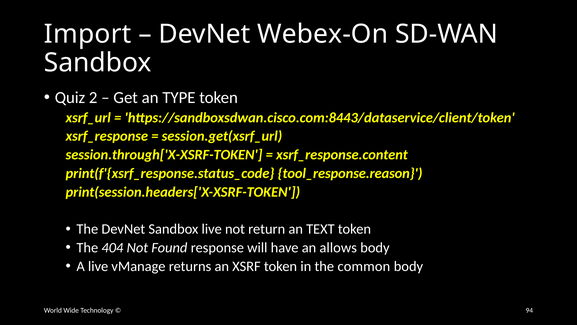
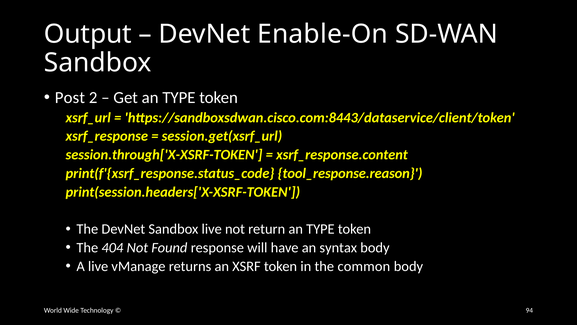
Import: Import -> Output
Webex-On: Webex-On -> Enable-On
Quiz: Quiz -> Post
return an TEXT: TEXT -> TYPE
allows: allows -> syntax
